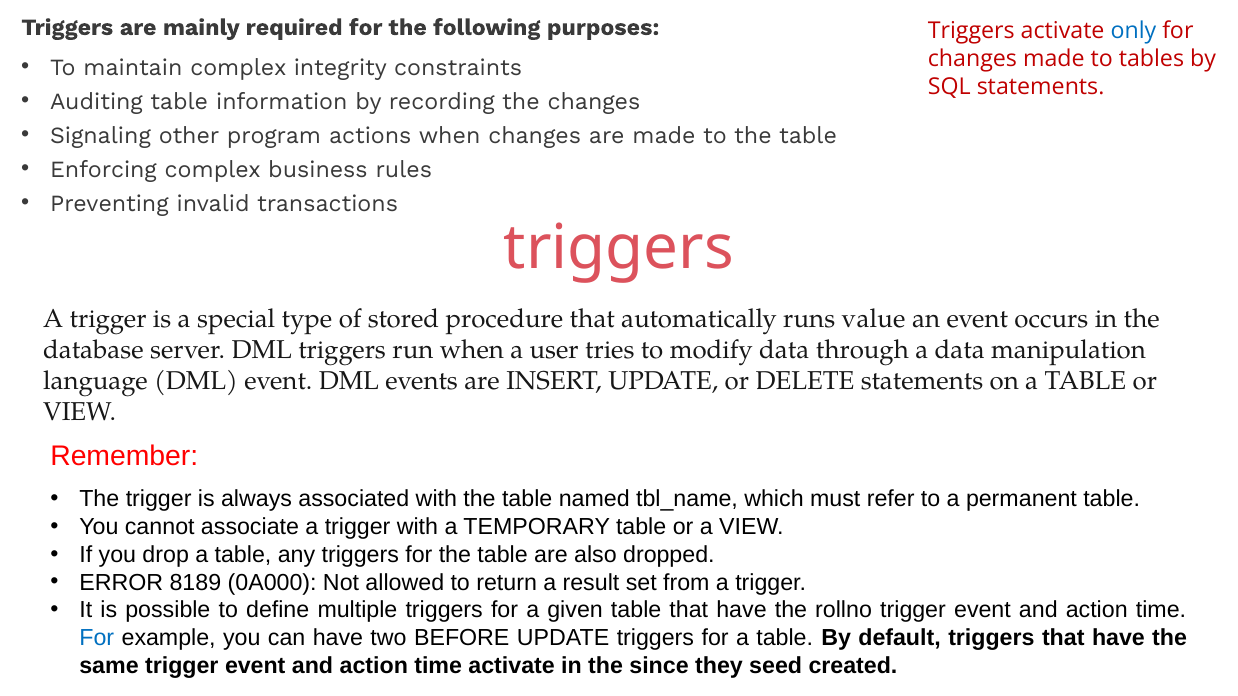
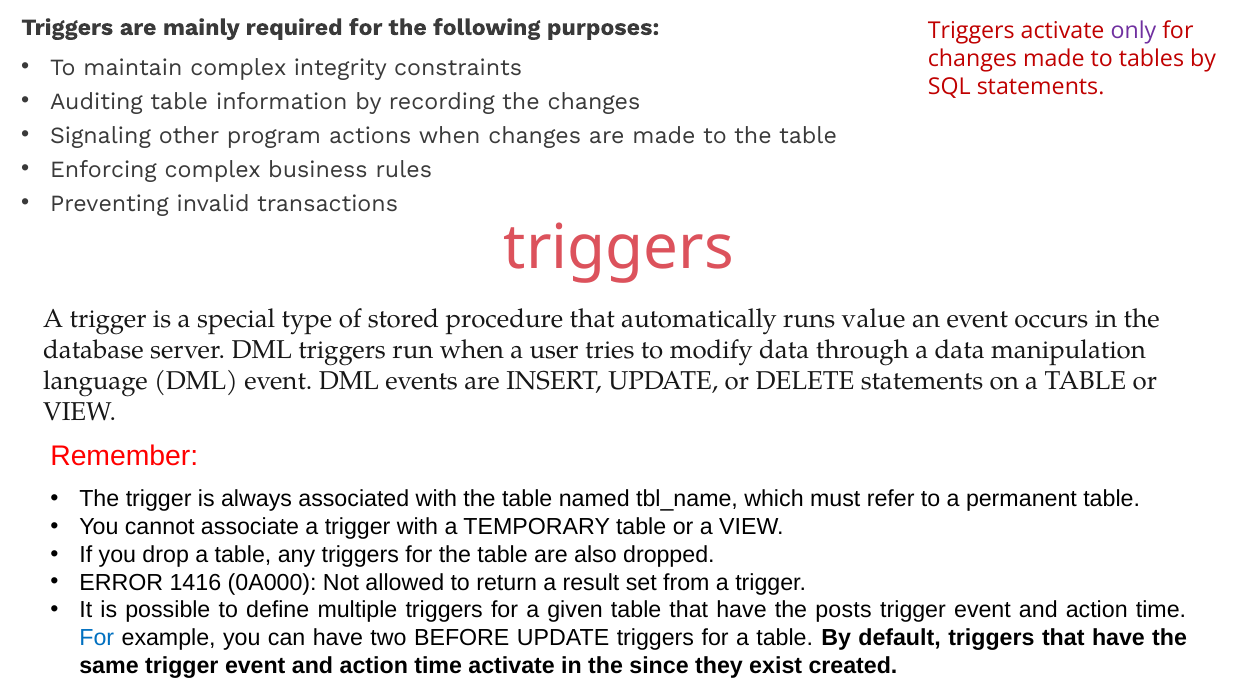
only colour: blue -> purple
8189: 8189 -> 1416
rollno: rollno -> posts
seed: seed -> exist
